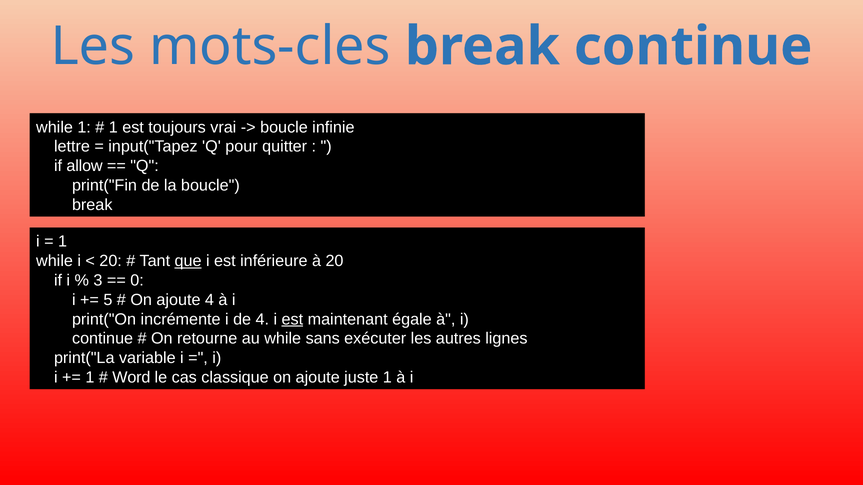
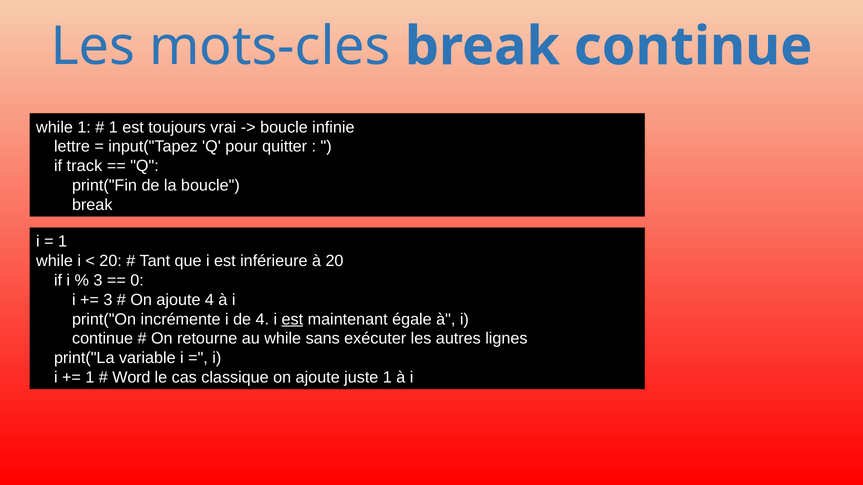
allow: allow -> track
que underline: present -> none
5 at (108, 300): 5 -> 3
